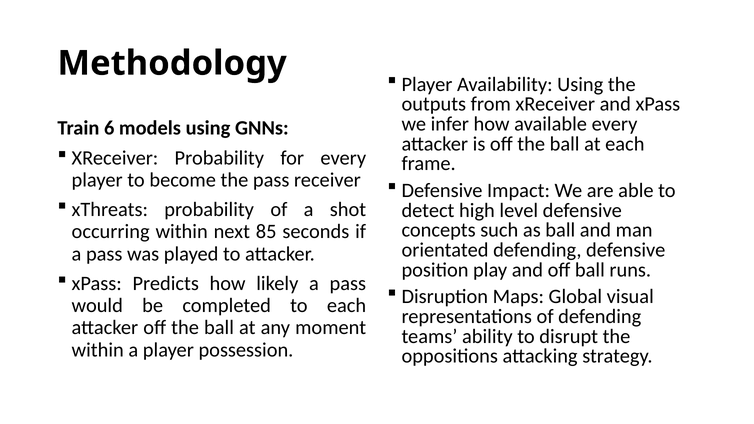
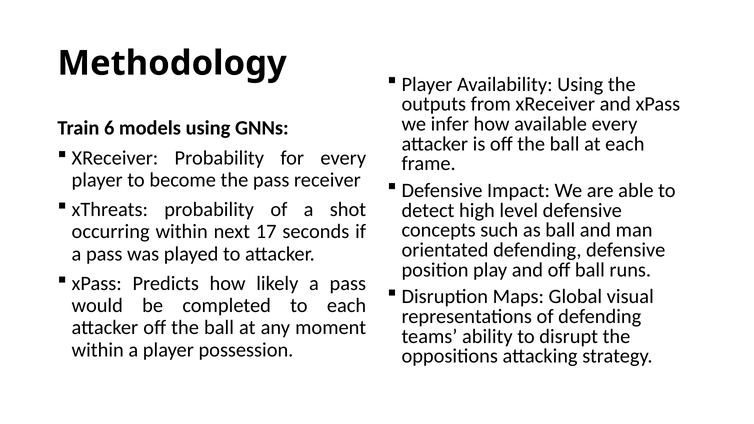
85: 85 -> 17
